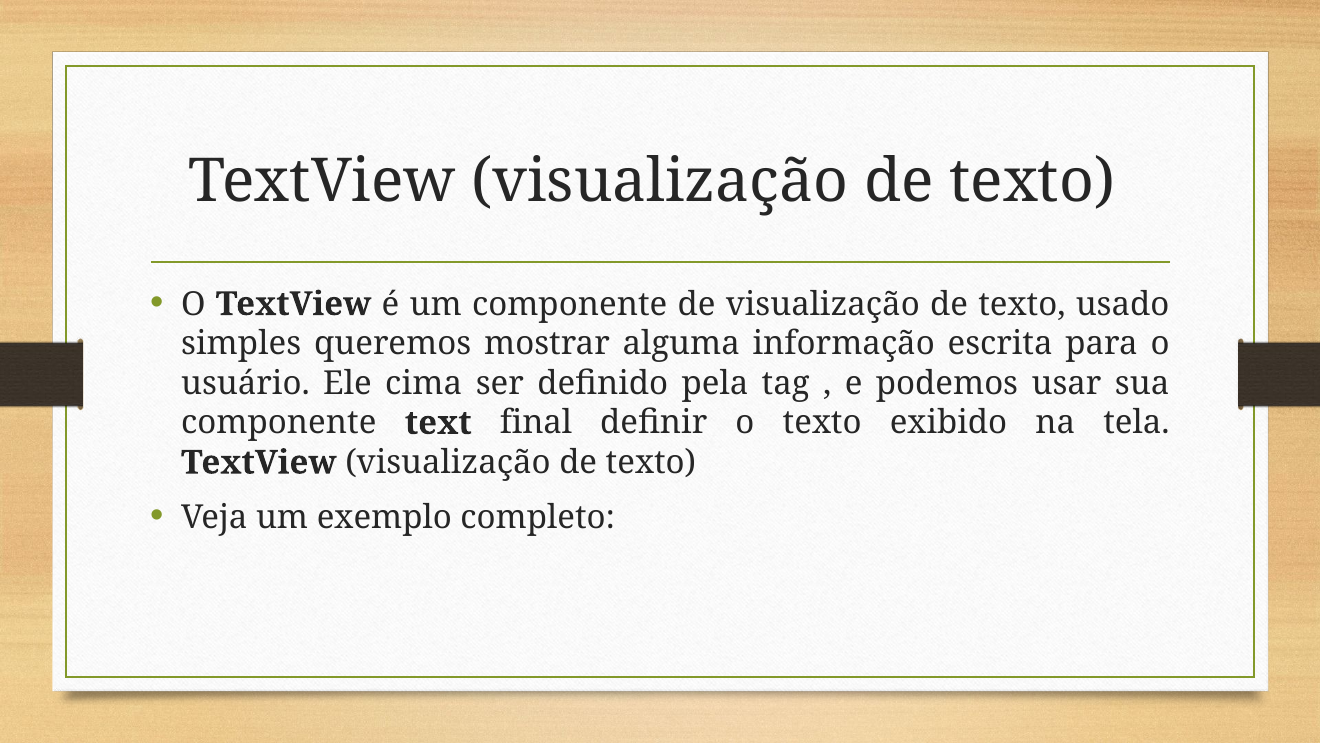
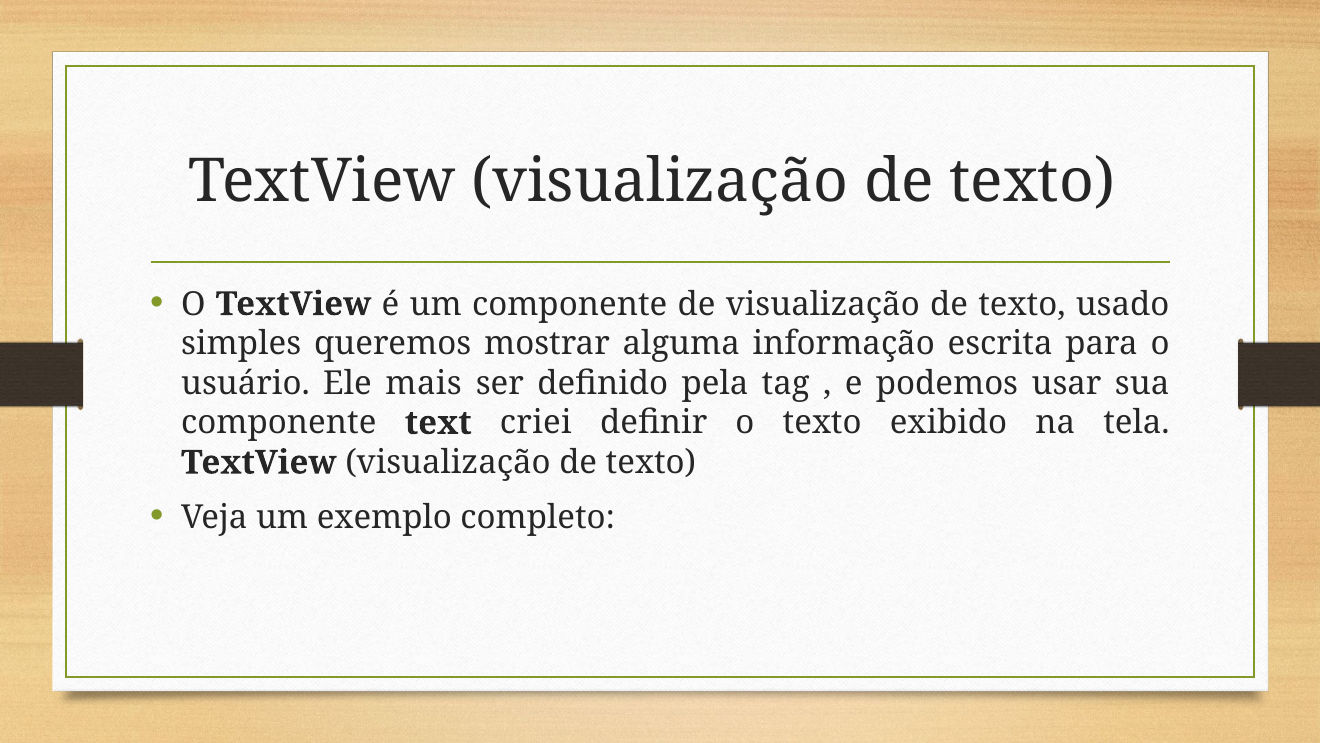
cima: cima -> mais
final: final -> criei
